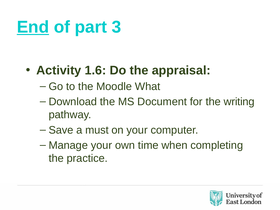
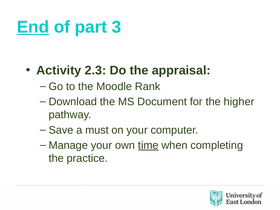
1.6: 1.6 -> 2.3
What: What -> Rank
writing: writing -> higher
time underline: none -> present
